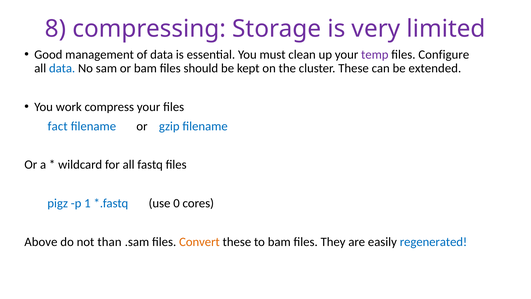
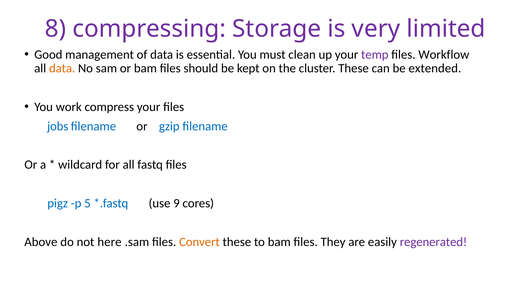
Configure: Configure -> Workflow
data at (62, 68) colour: blue -> orange
fact: fact -> jobs
1: 1 -> 5
0: 0 -> 9
than: than -> here
regenerated colour: blue -> purple
